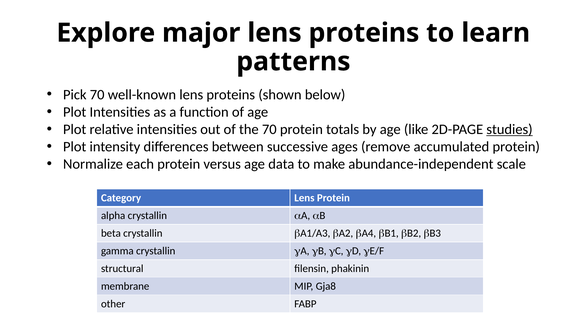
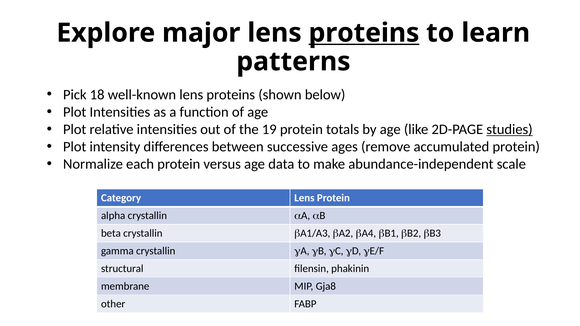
proteins at (364, 33) underline: none -> present
Pick 70: 70 -> 18
the 70: 70 -> 19
